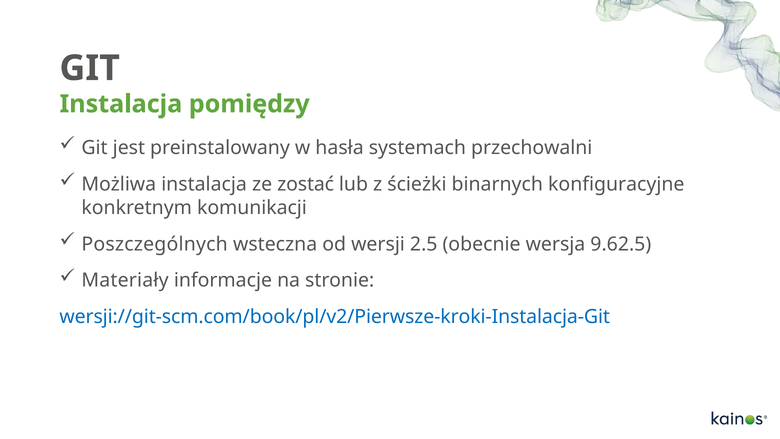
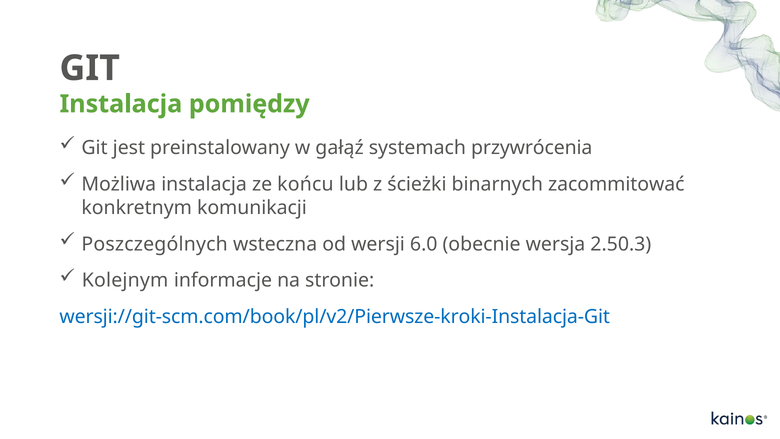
hasła: hasła -> gałąź
przechowalni: przechowalni -> przywrócenia
zostać: zostać -> końcu
konfiguracyjne: konfiguracyjne -> zacommitować
2.5: 2.5 -> 6.0
9.62.5: 9.62.5 -> 2.50.3
Materiały: Materiały -> Kolejnym
